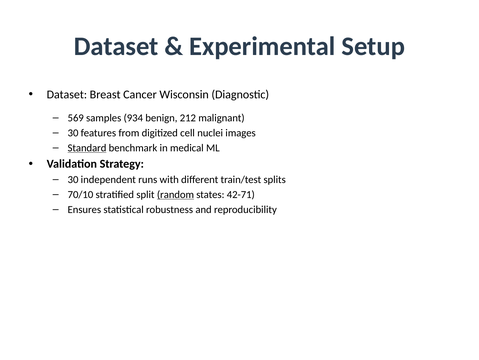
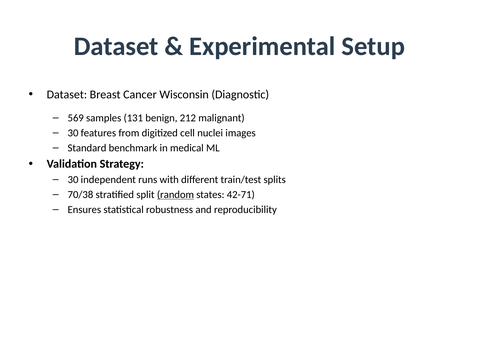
934: 934 -> 131
Standard underline: present -> none
70/10: 70/10 -> 70/38
